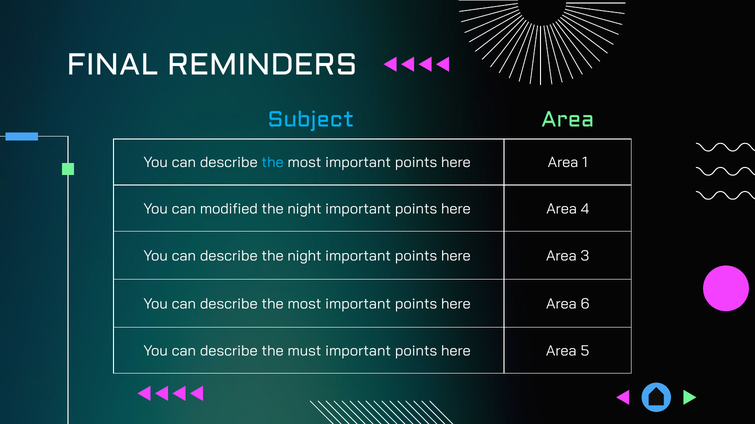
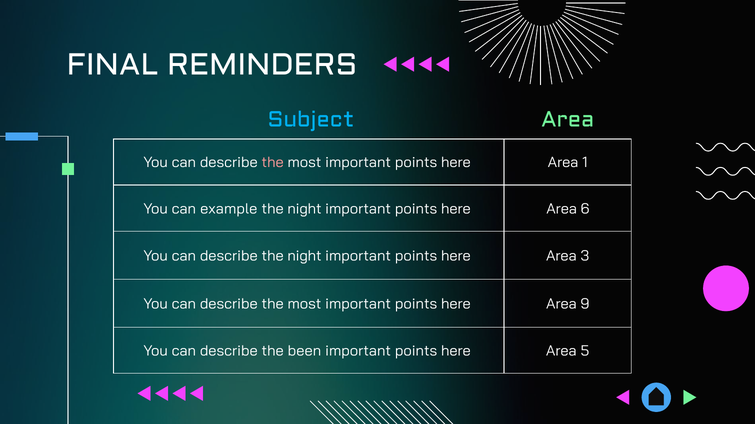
the at (273, 163) colour: light blue -> pink
modified: modified -> example
4: 4 -> 6
6: 6 -> 9
must: must -> been
